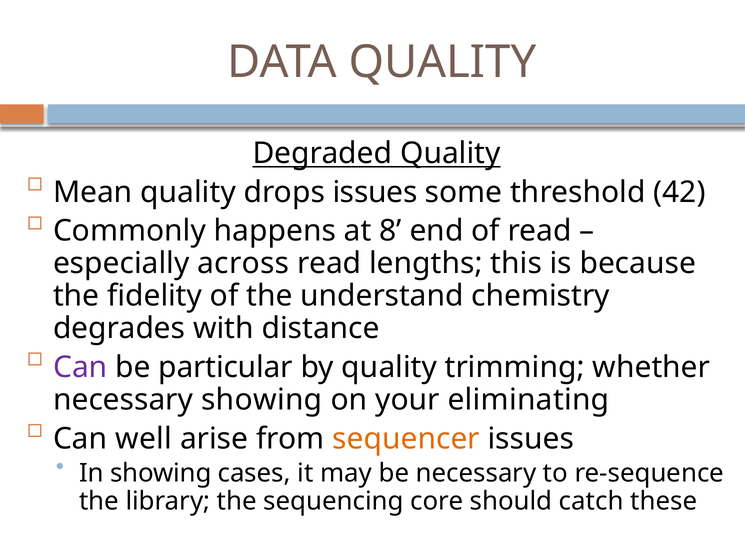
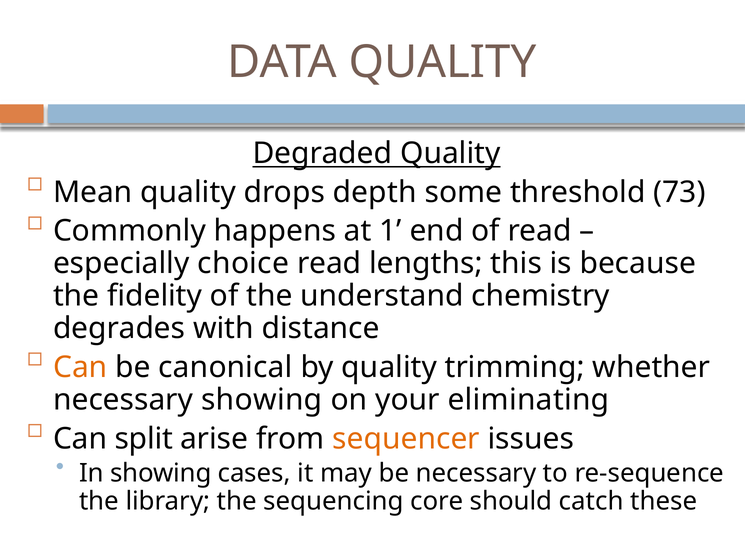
drops issues: issues -> depth
42: 42 -> 73
8: 8 -> 1
across: across -> choice
Can at (80, 367) colour: purple -> orange
particular: particular -> canonical
well: well -> split
